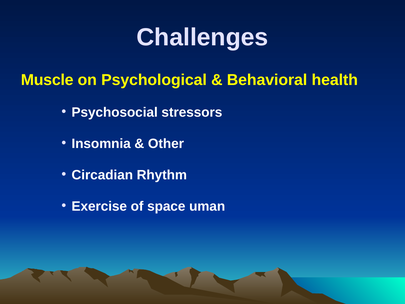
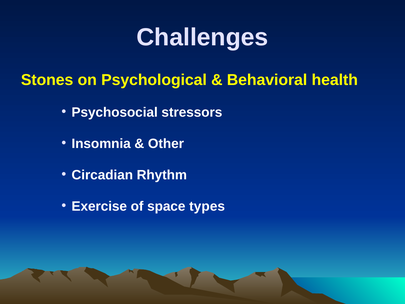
Muscle: Muscle -> Stones
uman: uman -> types
